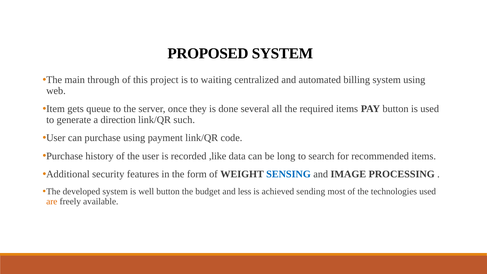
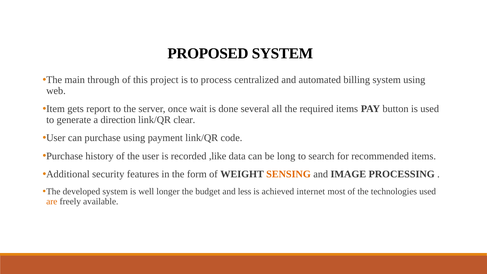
waiting: waiting -> process
queue: queue -> report
they: they -> wait
such: such -> clear
SENSING colour: blue -> orange
well button: button -> longer
sending: sending -> internet
